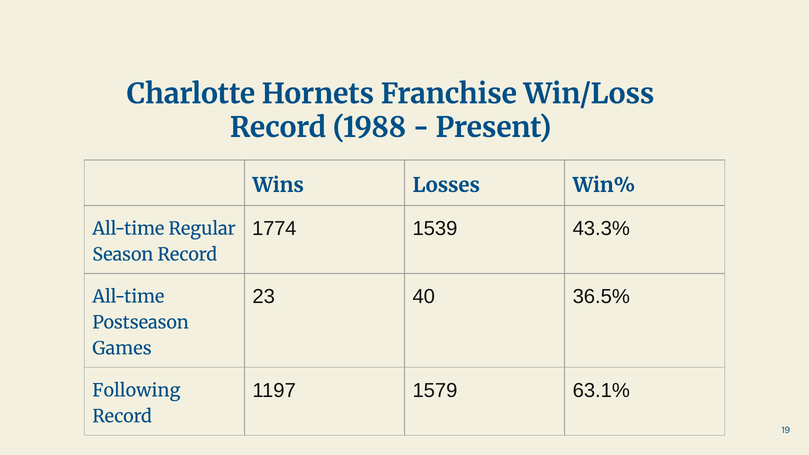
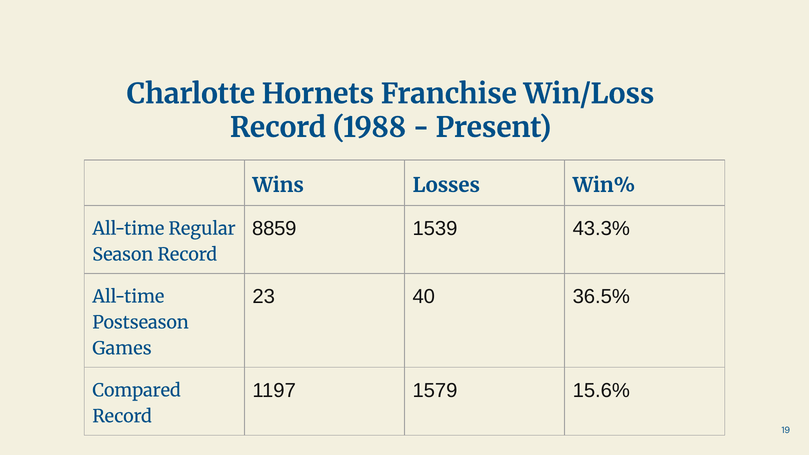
1774: 1774 -> 8859
63.1%: 63.1% -> 15.6%
Following: Following -> Compared
